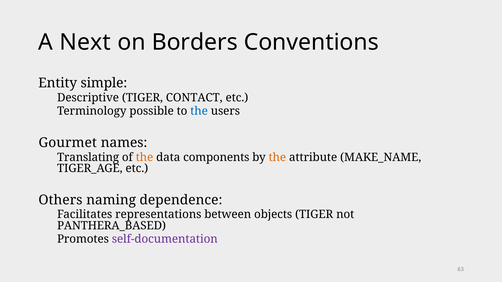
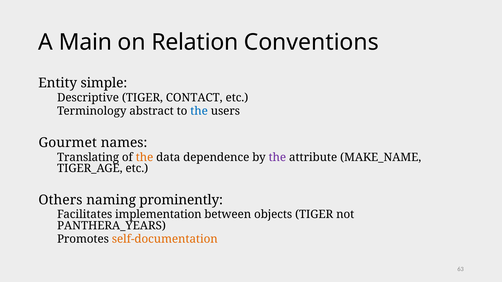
Next: Next -> Main
Borders: Borders -> Relation
possible: possible -> abstract
components: components -> dependence
the at (277, 157) colour: orange -> purple
dependence: dependence -> prominently
representations: representations -> implementation
PANTHERA_BASED: PANTHERA_BASED -> PANTHERA_YEARS
self-documentation colour: purple -> orange
